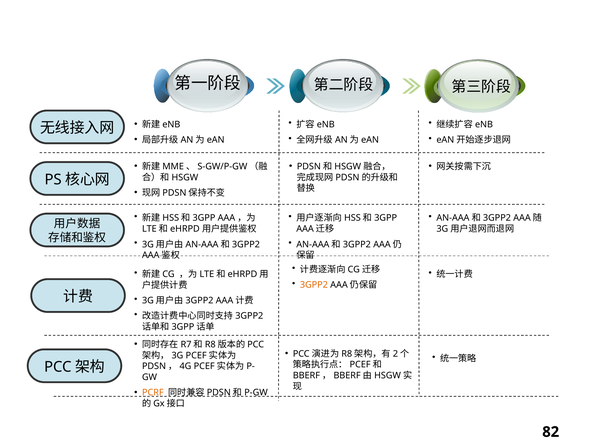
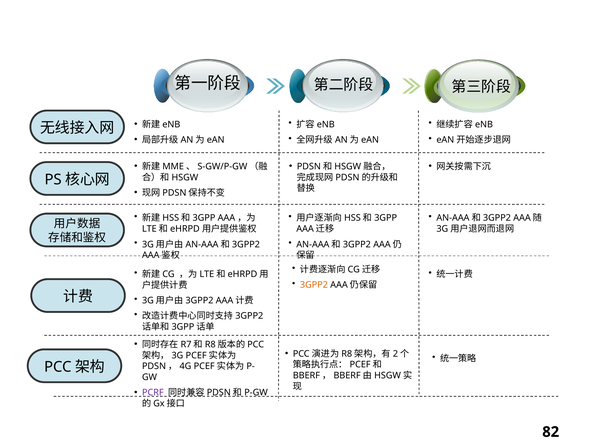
PCRF colour: orange -> purple
